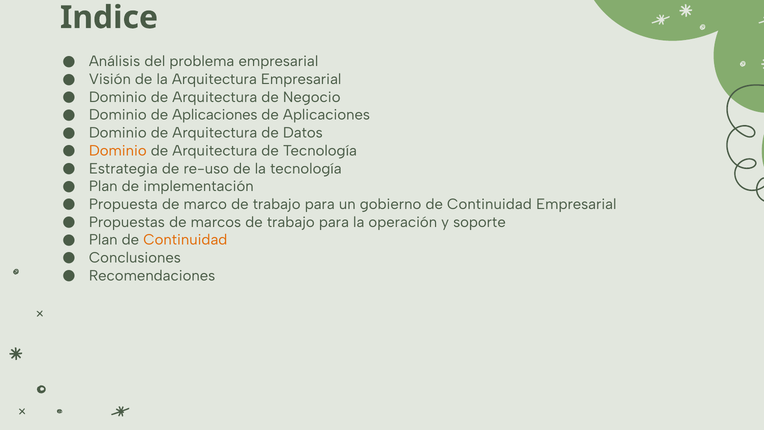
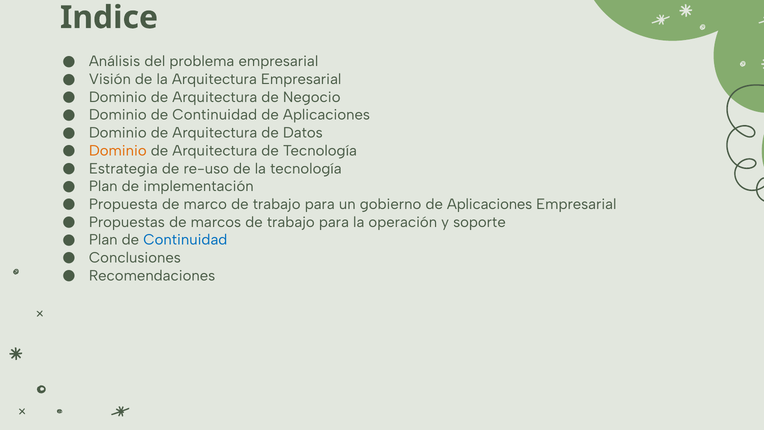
Dominio de Aplicaciones: Aplicaciones -> Continuidad
gobierno de Continuidad: Continuidad -> Aplicaciones
Continuidad at (185, 240) colour: orange -> blue
